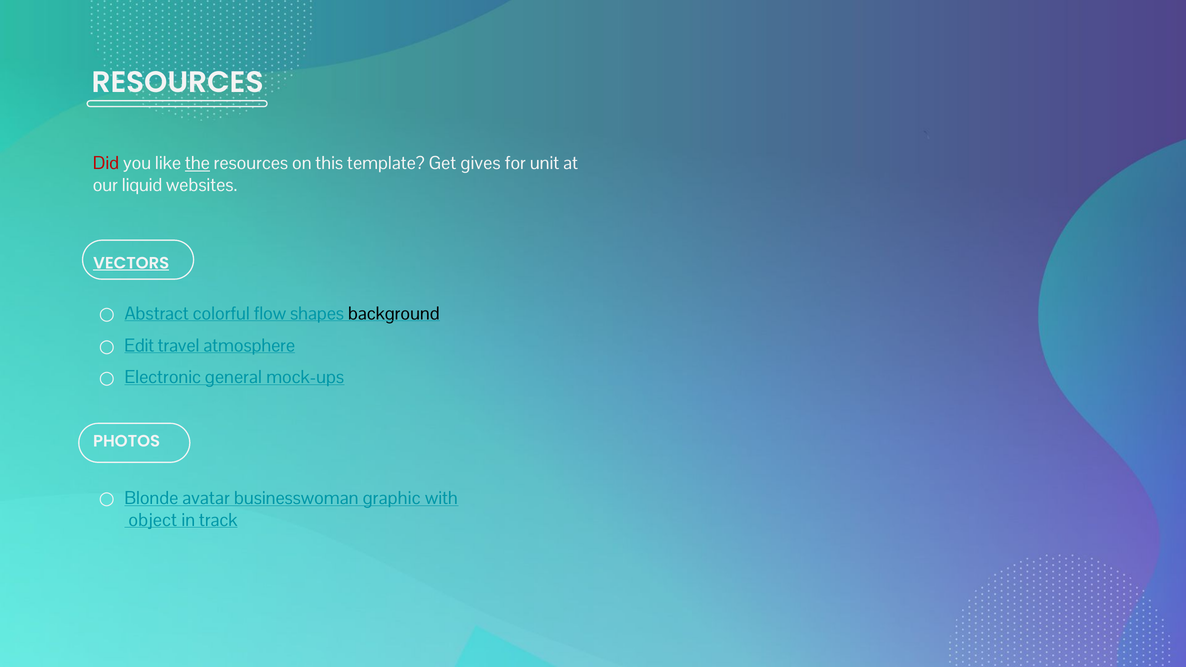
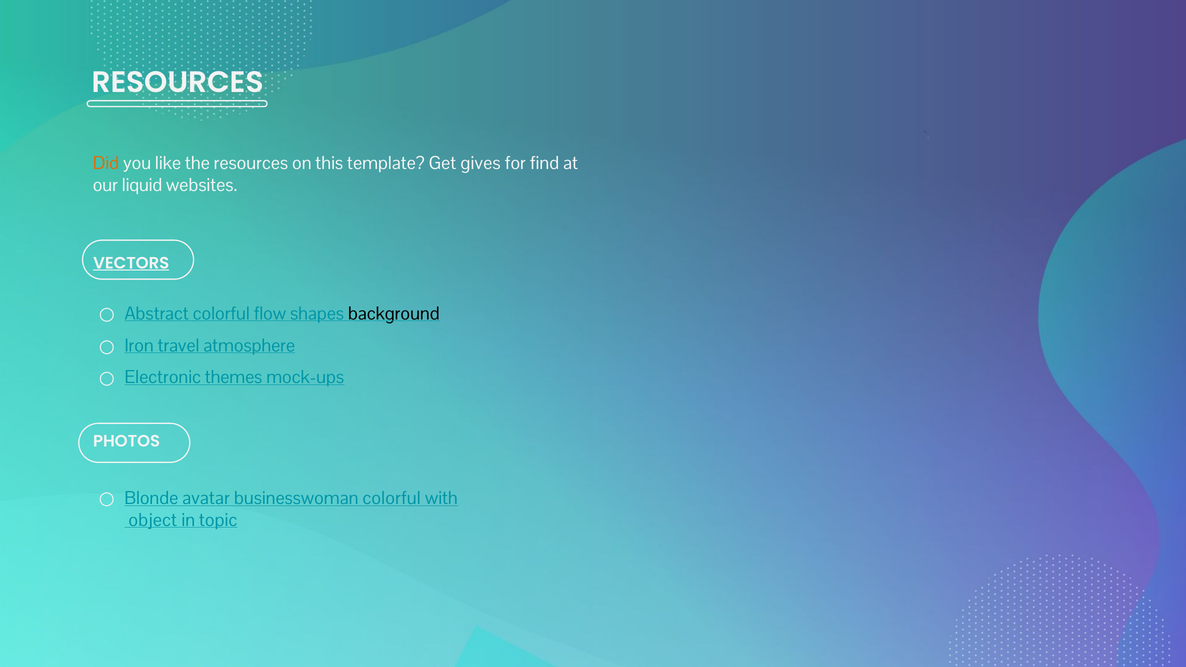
Did colour: red -> orange
the underline: present -> none
unit: unit -> find
Edit: Edit -> Iron
general: general -> themes
businesswoman graphic: graphic -> colorful
track: track -> topic
